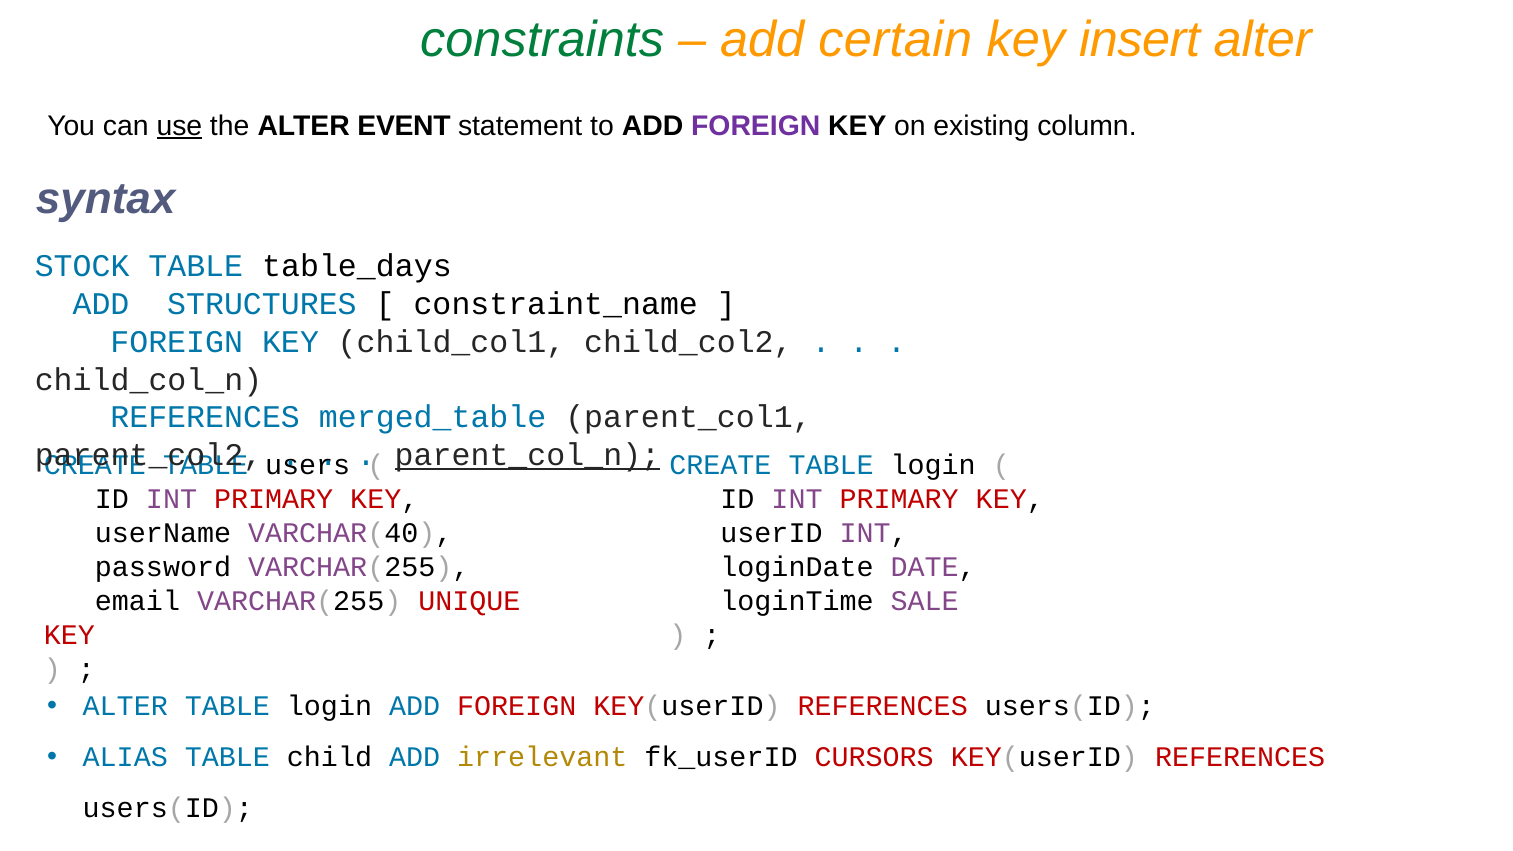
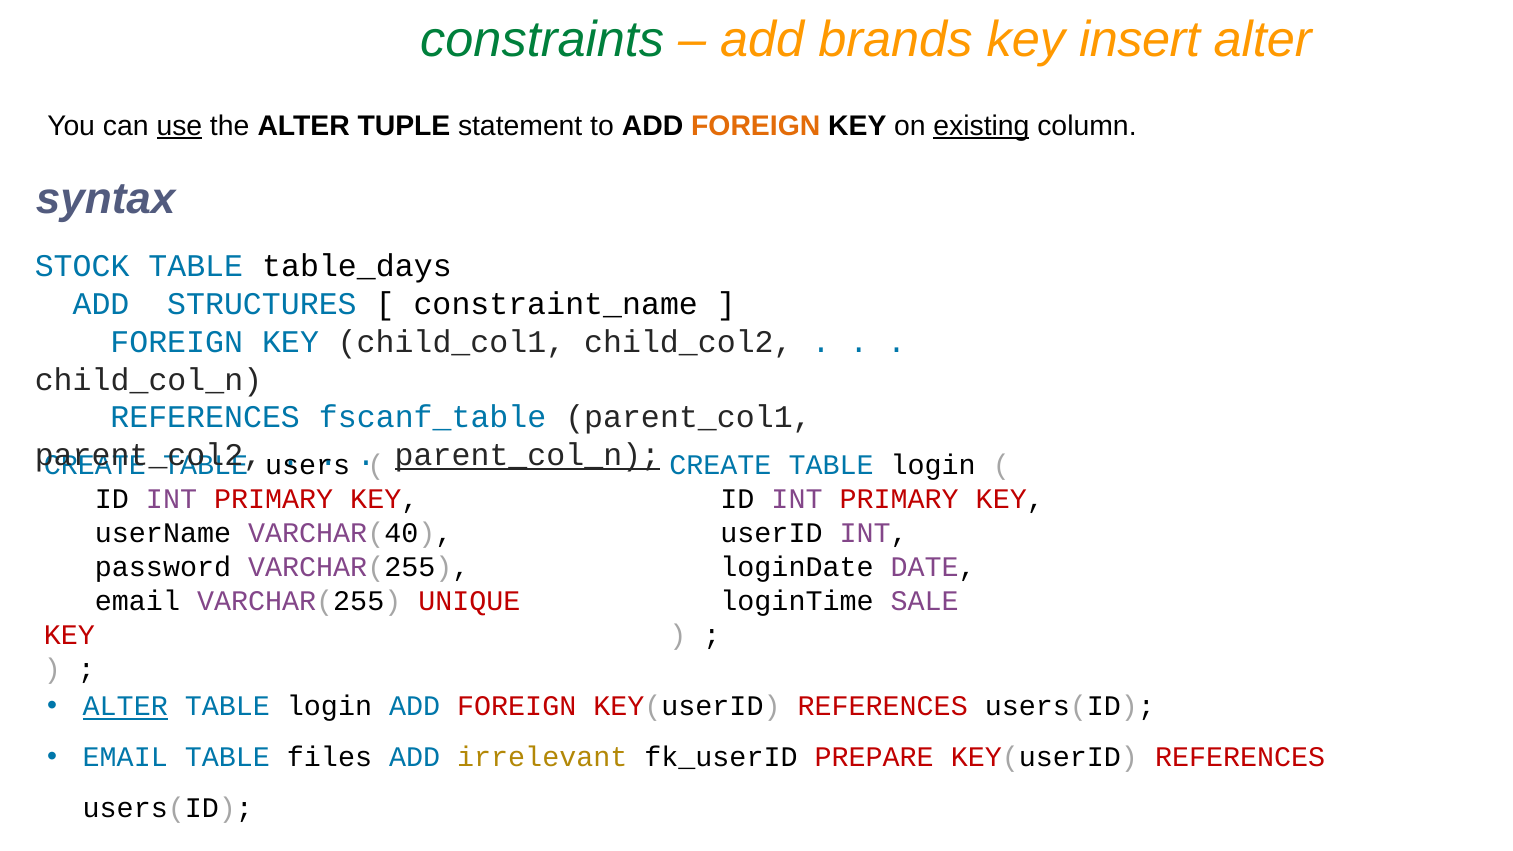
certain: certain -> brands
EVENT: EVENT -> TUPLE
FOREIGN at (756, 126) colour: purple -> orange
existing underline: none -> present
merged_table: merged_table -> fscanf_table
ALTER at (125, 707) underline: none -> present
ALIAS at (125, 758): ALIAS -> EMAIL
child: child -> files
CURSORS: CURSORS -> PREPARE
